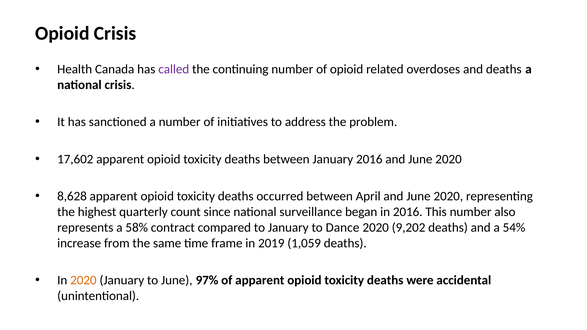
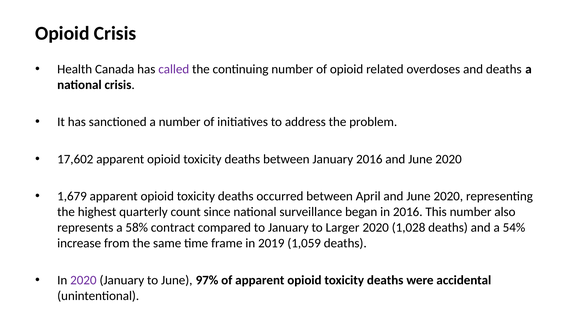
8,628: 8,628 -> 1,679
Dance: Dance -> Larger
9,202: 9,202 -> 1,028
2020 at (83, 281) colour: orange -> purple
